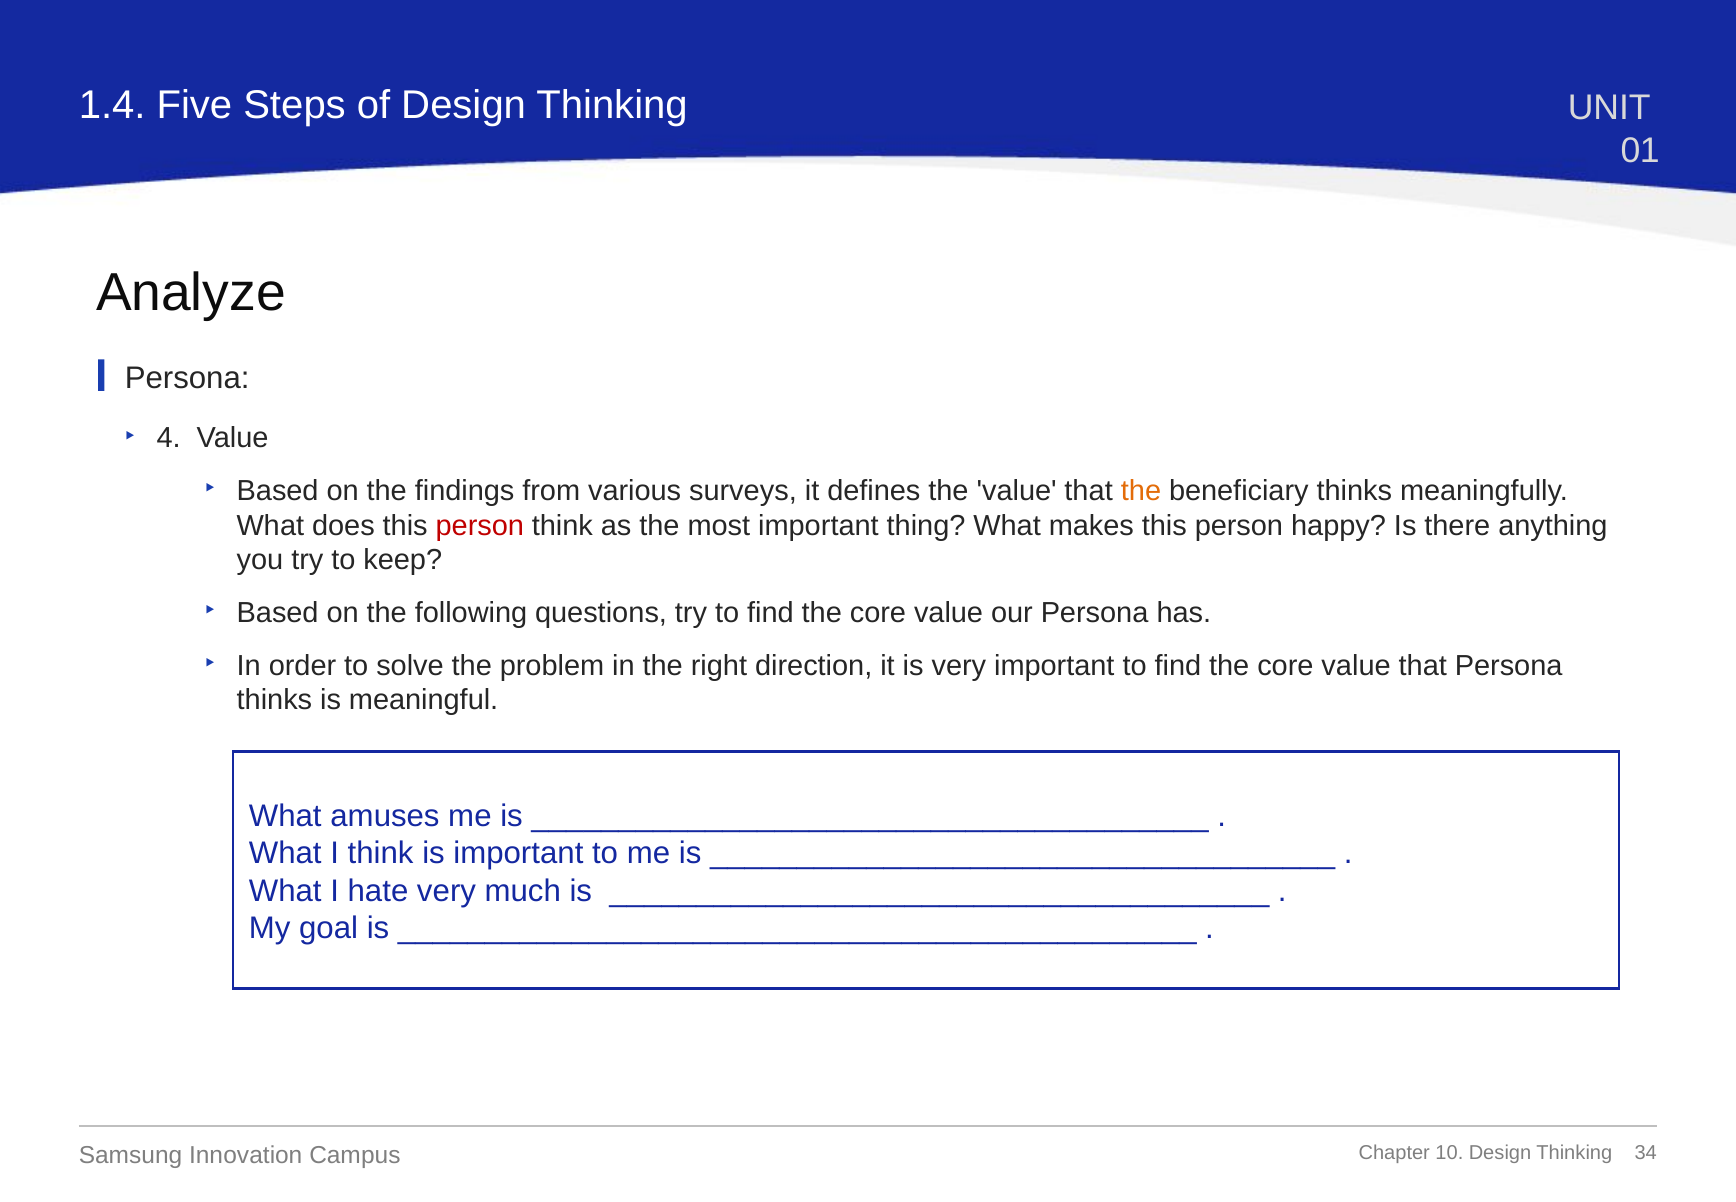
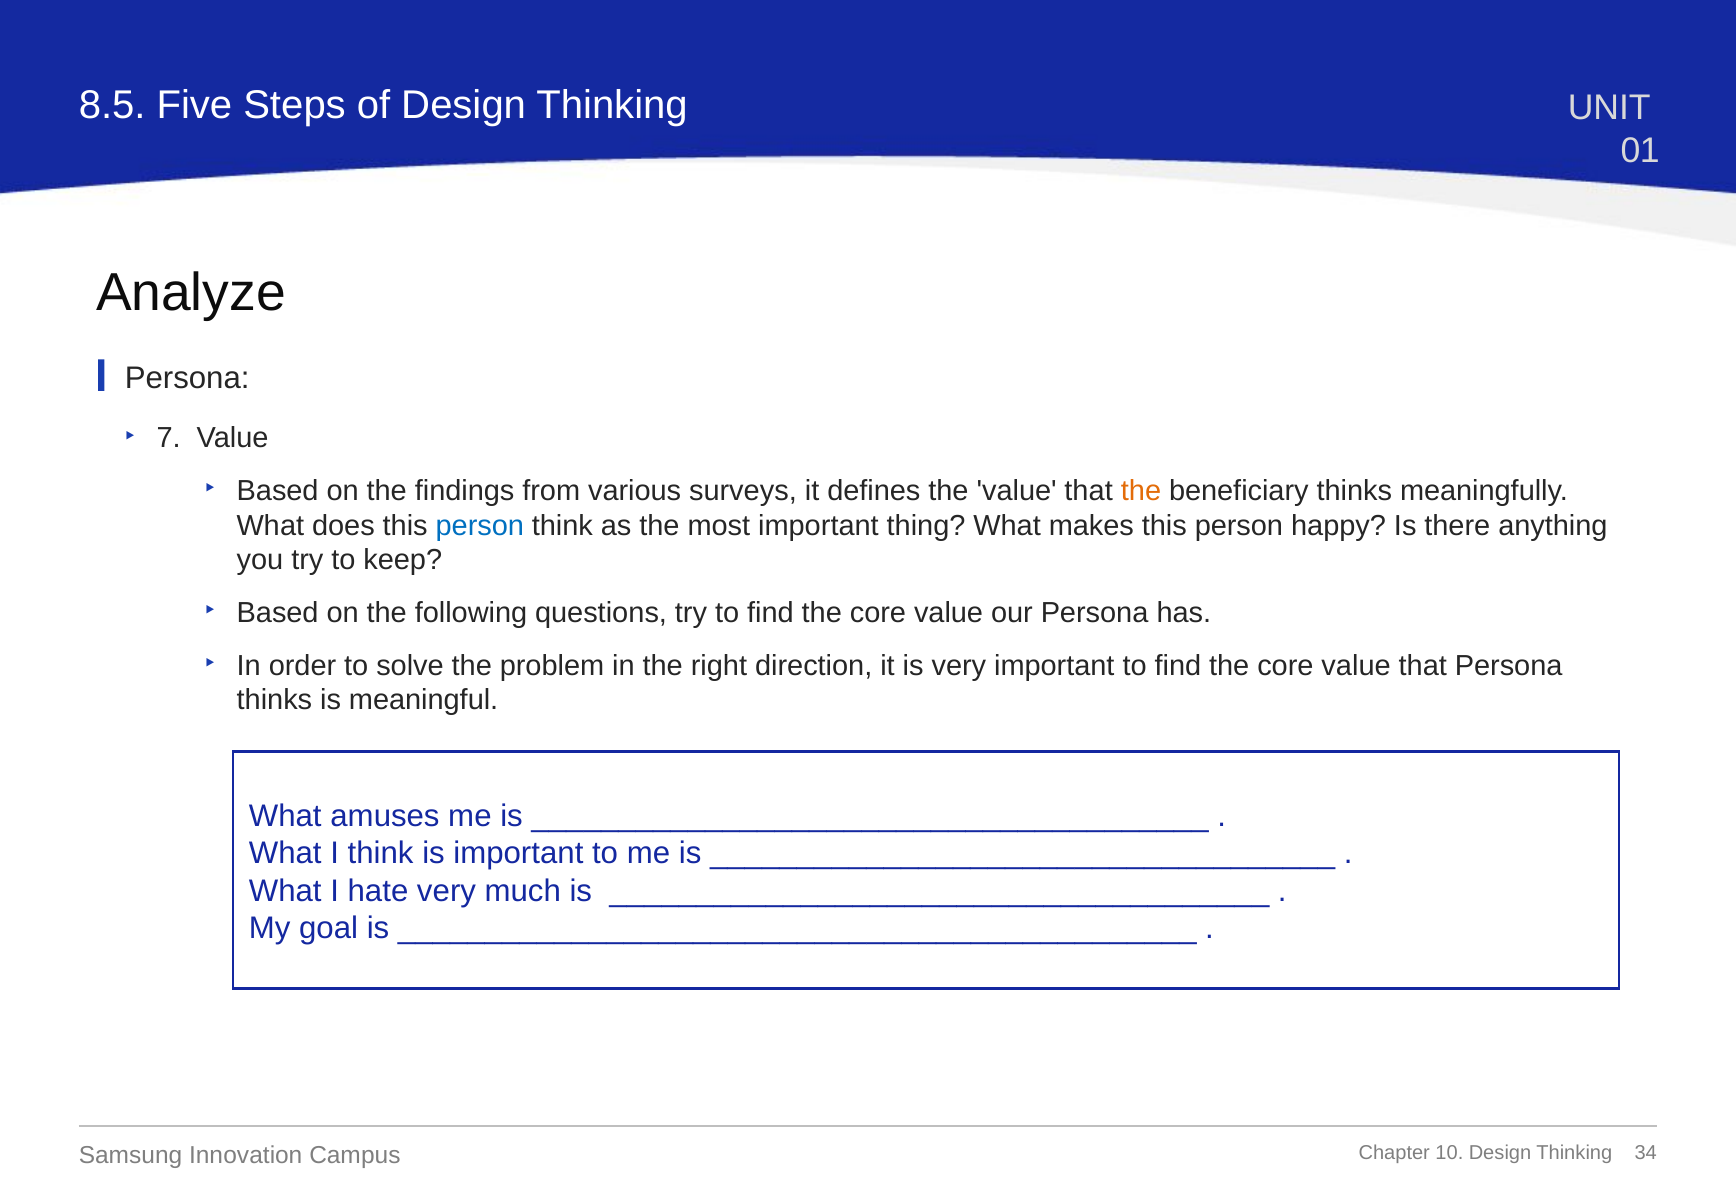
1.4: 1.4 -> 8.5
4: 4 -> 7
person at (480, 526) colour: red -> blue
